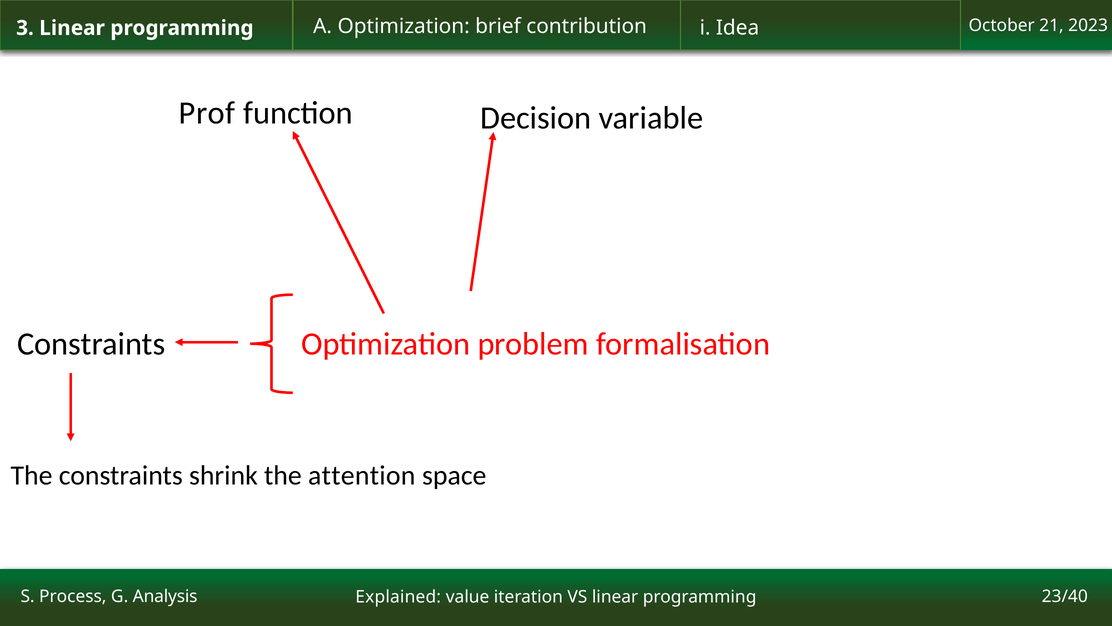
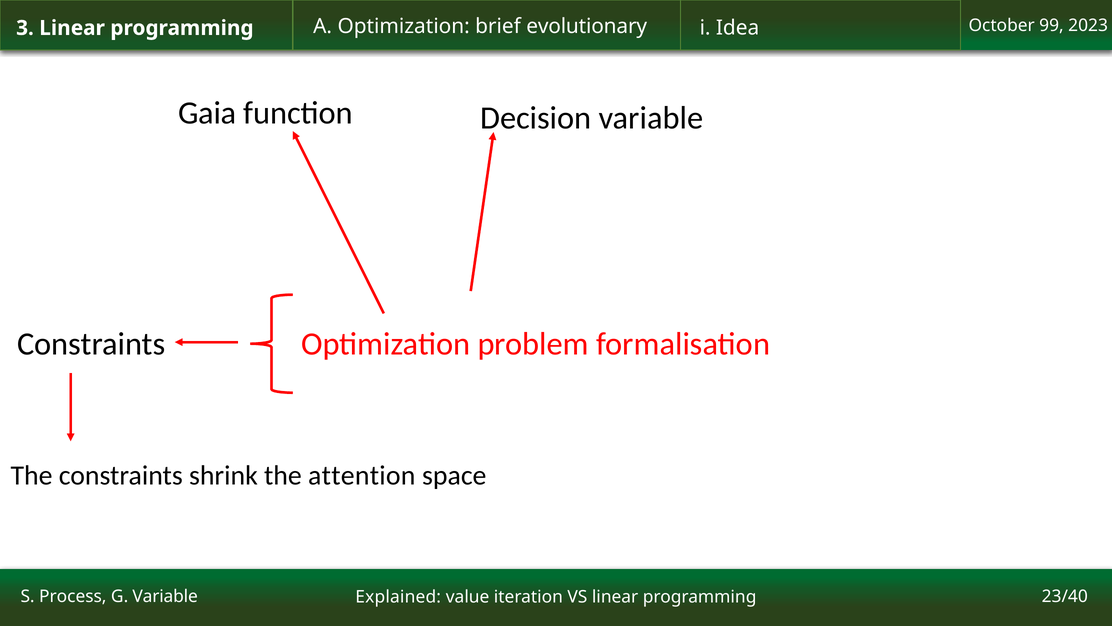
contribution: contribution -> evolutionary
21: 21 -> 99
Prof: Prof -> Gaia
G Analysis: Analysis -> Variable
